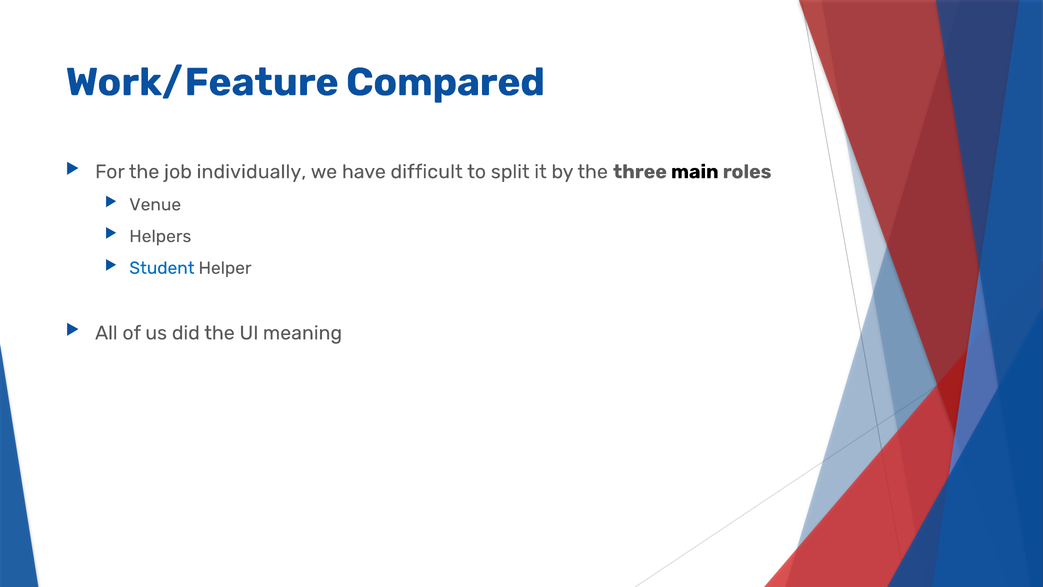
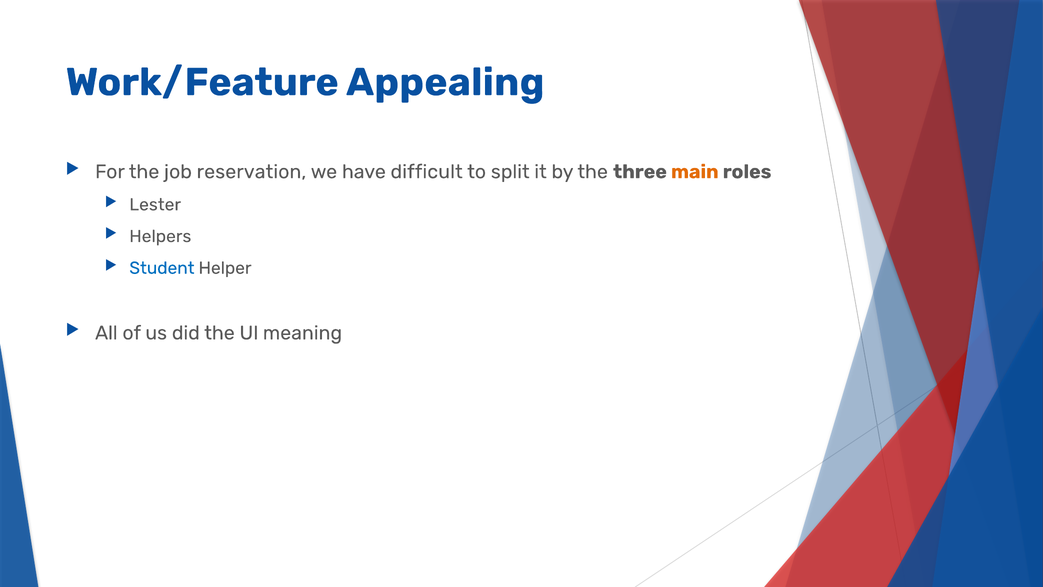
Compared: Compared -> Appealing
individually: individually -> reservation
main colour: black -> orange
Venue: Venue -> Lester
